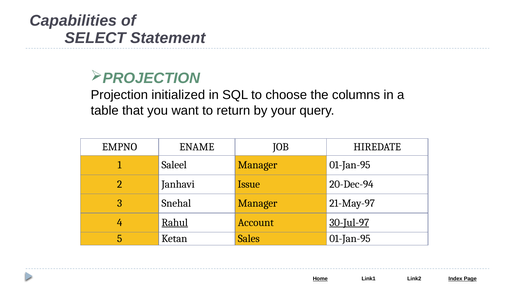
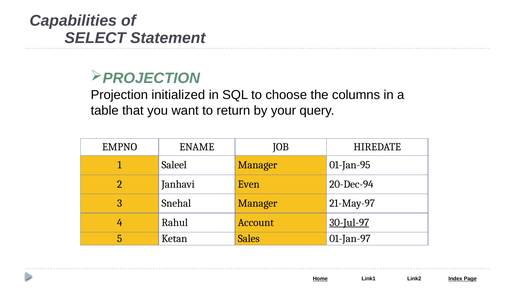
Issue: Issue -> Even
Rahul underline: present -> none
Sales 01-Jan-95: 01-Jan-95 -> 01-Jan-97
